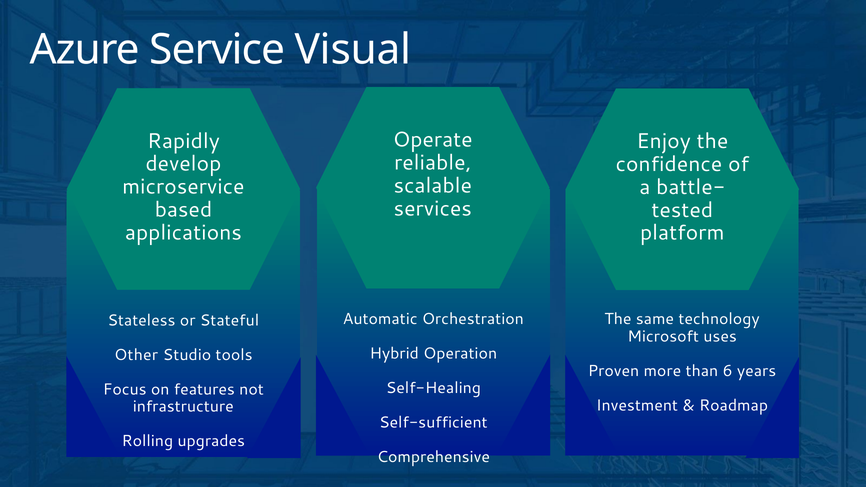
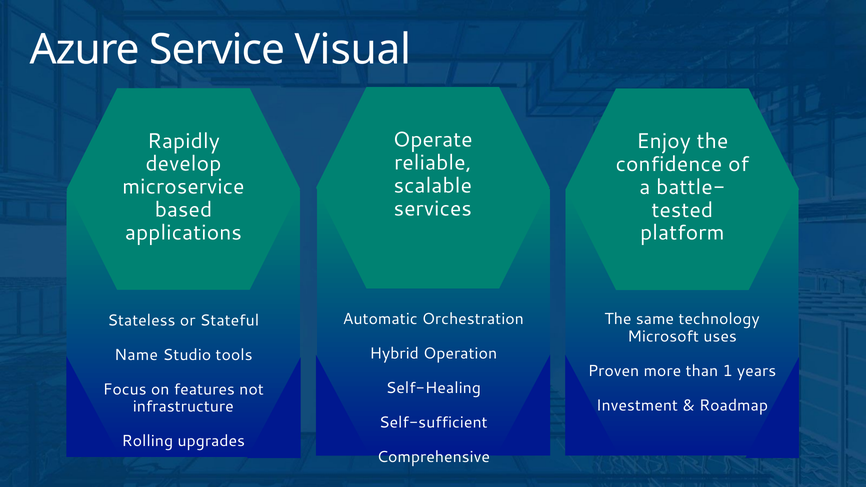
Other: Other -> Name
6: 6 -> 1
